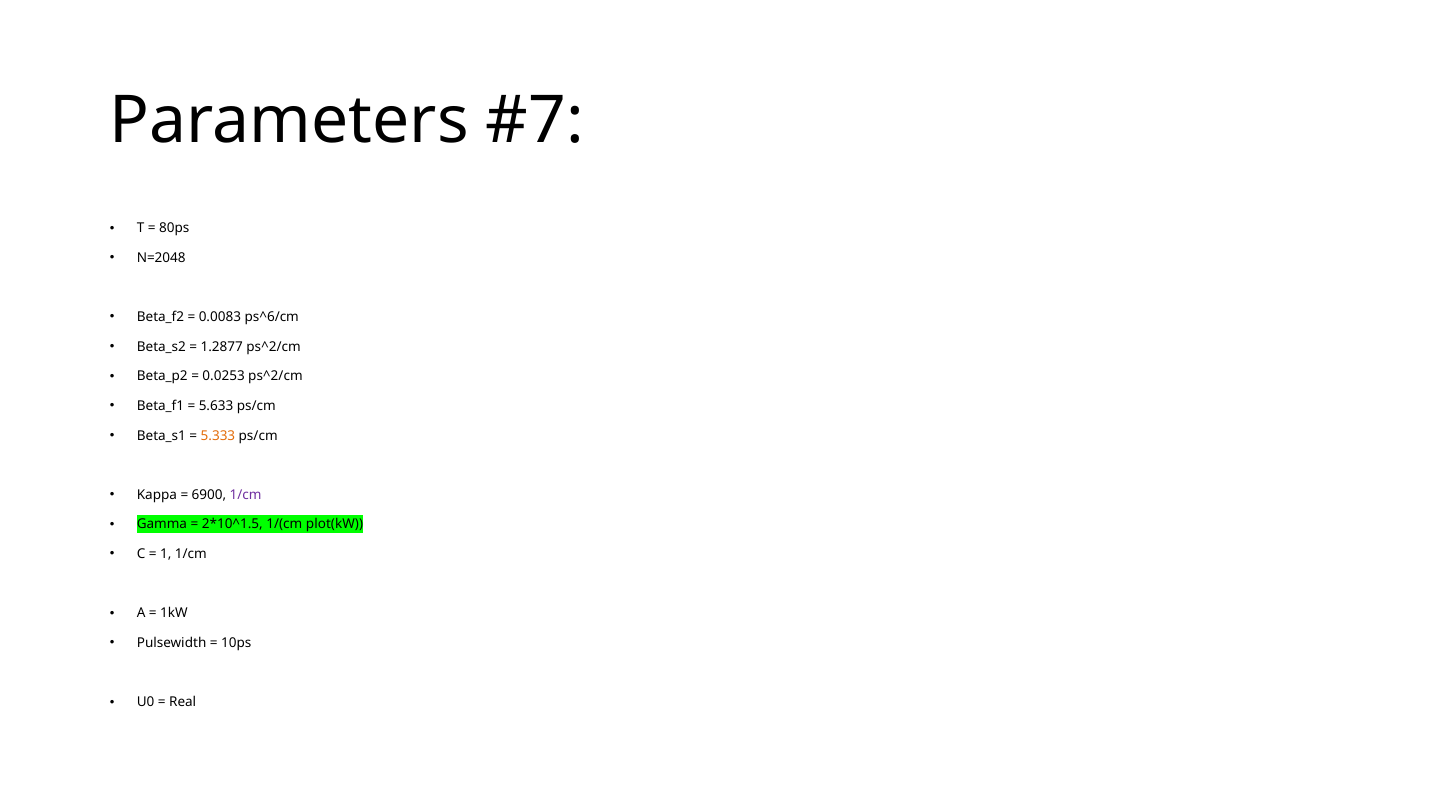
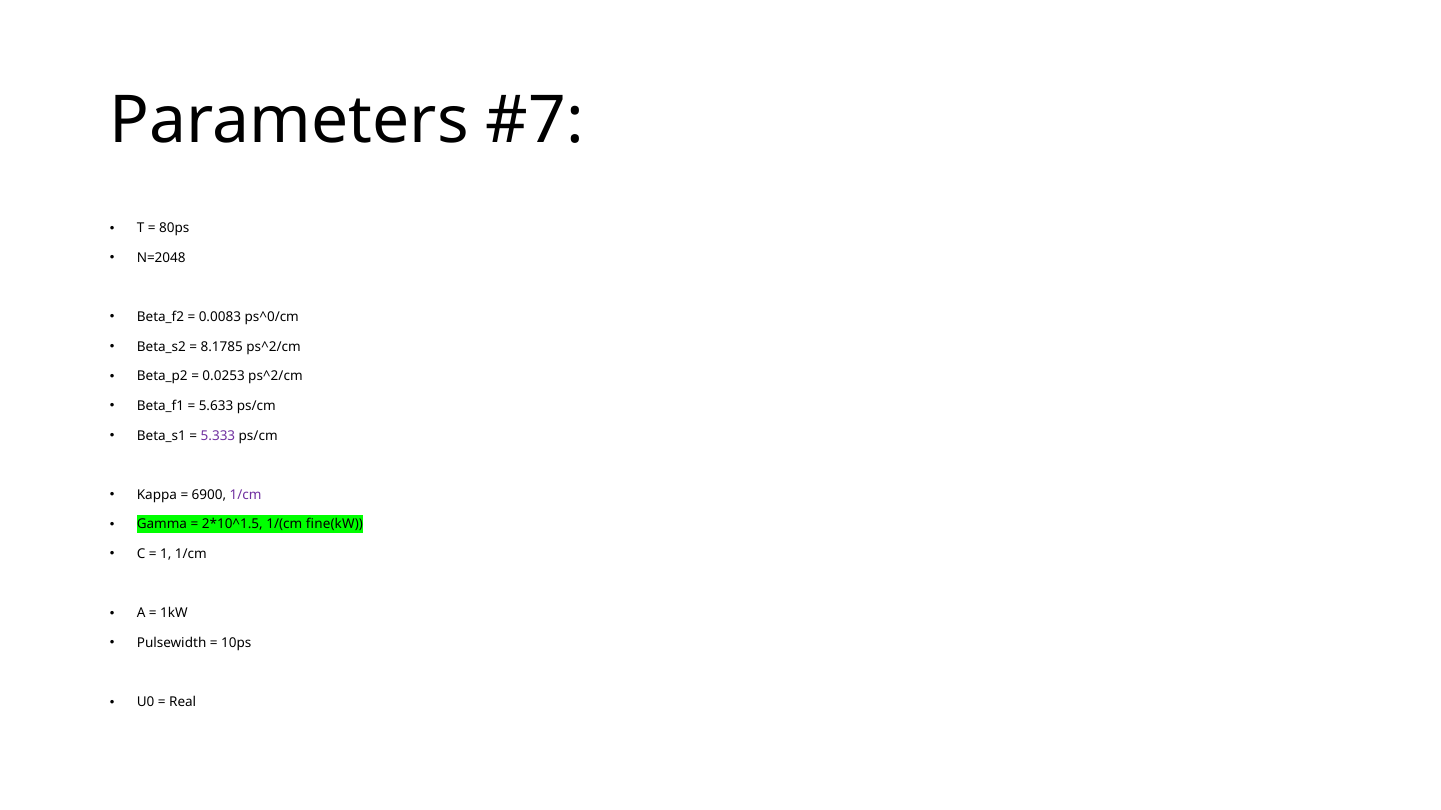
ps^6/cm: ps^6/cm -> ps^0/cm
1.2877: 1.2877 -> 8.1785
5.333 colour: orange -> purple
plot(kW: plot(kW -> fine(kW
